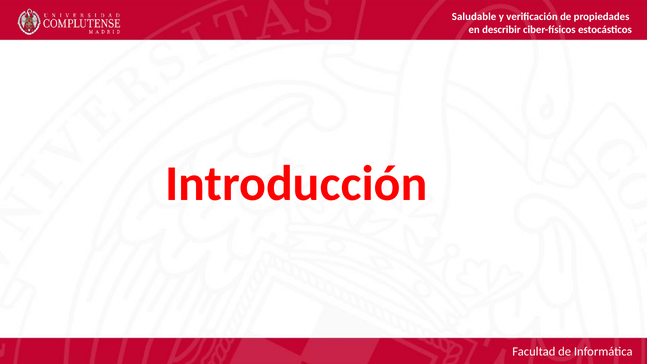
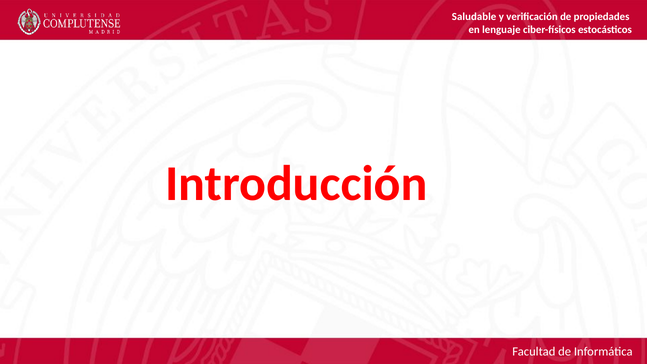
describir: describir -> lenguaje
